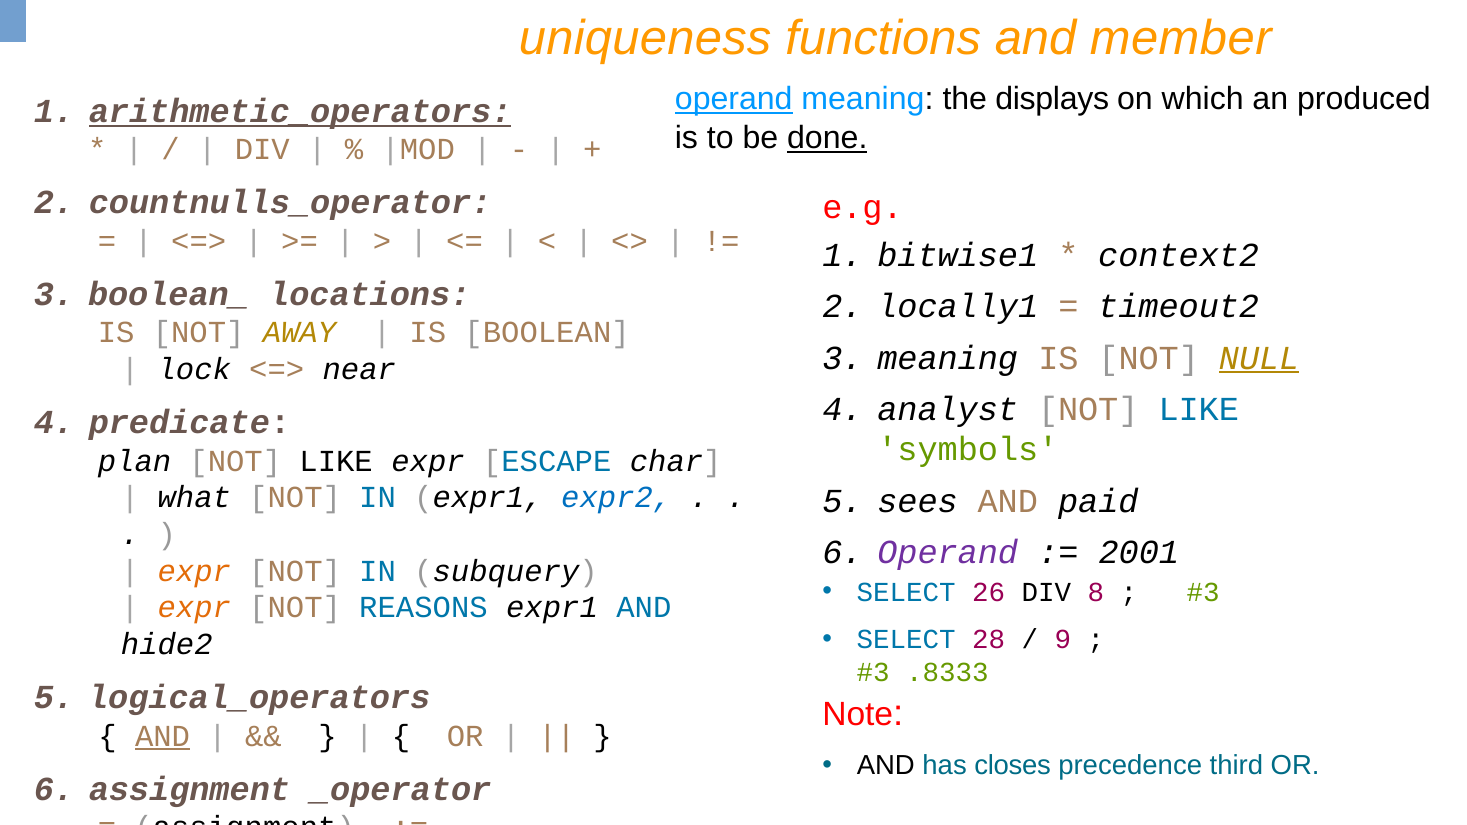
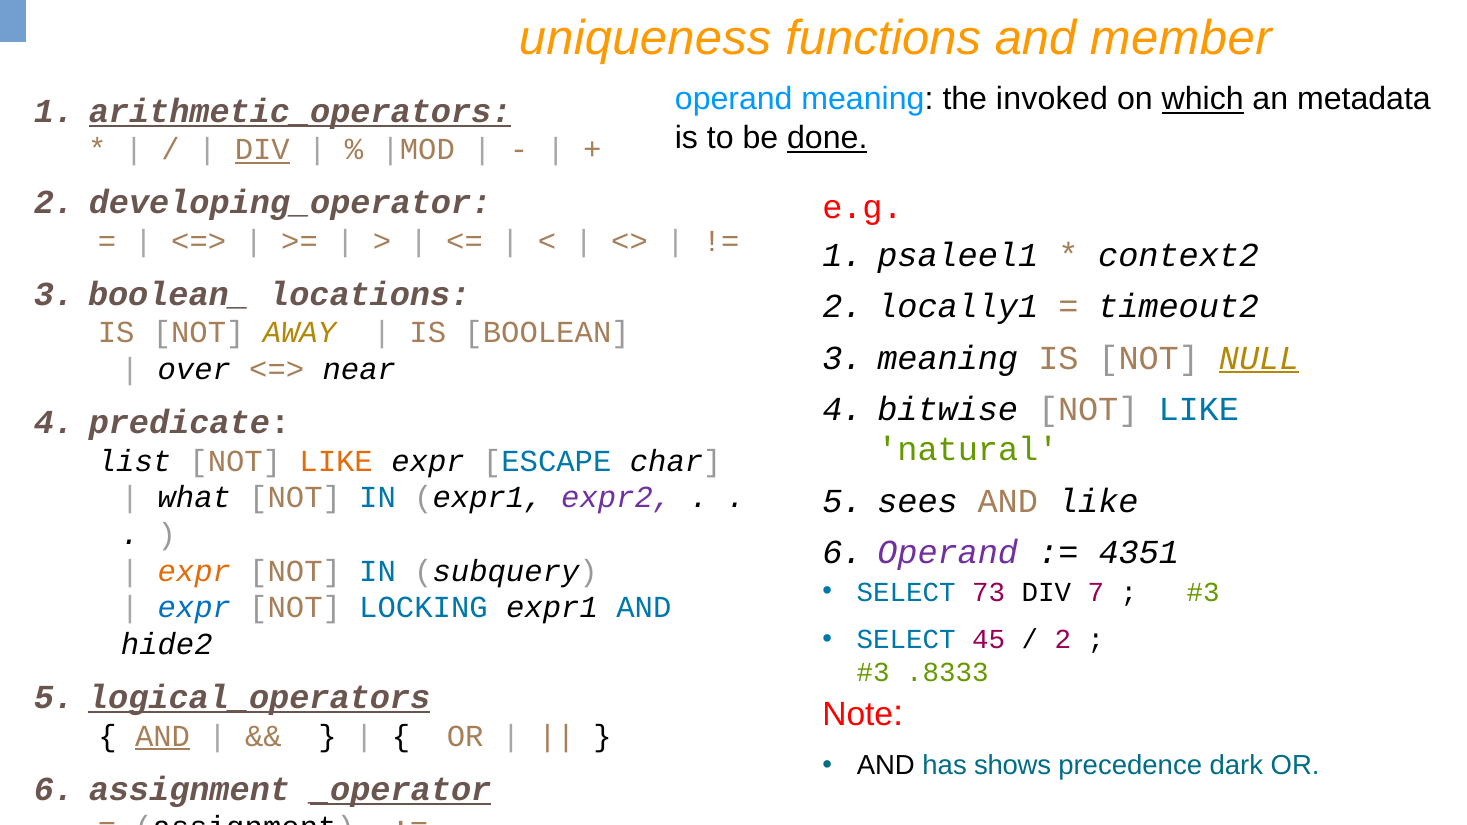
operand at (734, 99) underline: present -> none
displays: displays -> invoked
which underline: none -> present
produced: produced -> metadata
DIV at (262, 150) underline: none -> present
countnulls_operator: countnulls_operator -> developing_operator
bitwise1: bitwise1 -> psaleel1
lock: lock -> over
analyst: analyst -> bitwise
symbols: symbols -> natural
plan: plan -> list
LIKE at (336, 461) colour: black -> orange
expr2 colour: blue -> purple
AND paid: paid -> like
2001: 2001 -> 4351
26: 26 -> 73
8: 8 -> 7
expr at (194, 608) colour: orange -> blue
REASONS: REASONS -> LOCKING
28: 28 -> 45
9 at (1063, 640): 9 -> 2
logical_operators underline: none -> present
closes: closes -> shows
third: third -> dark
_operator underline: none -> present
